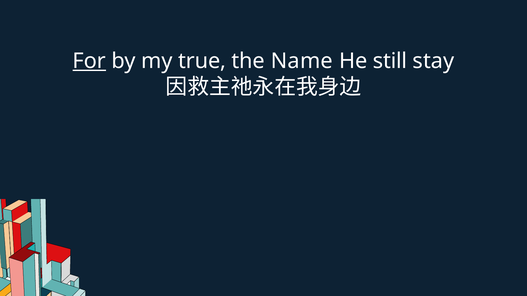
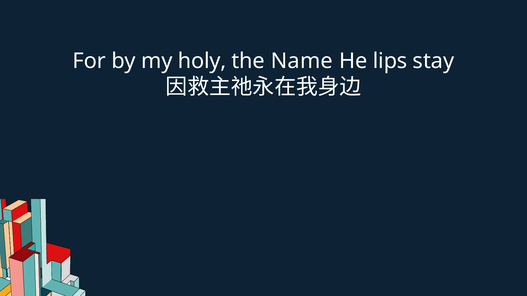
For underline: present -> none
true: true -> holy
still: still -> lips
